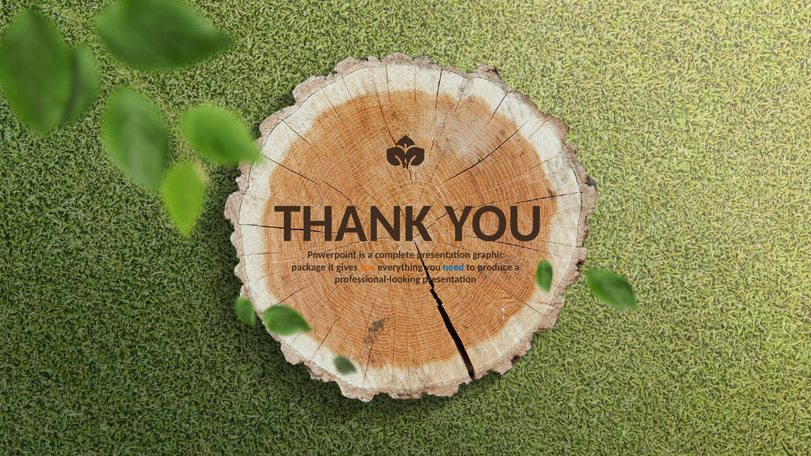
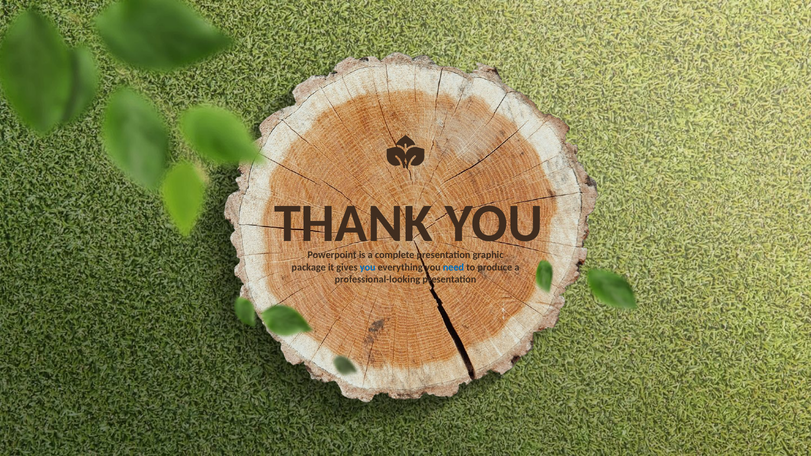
you at (368, 267) colour: orange -> blue
